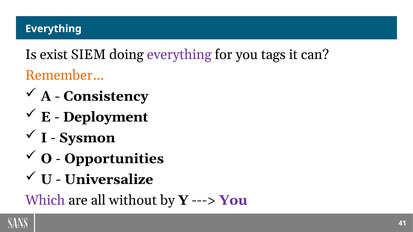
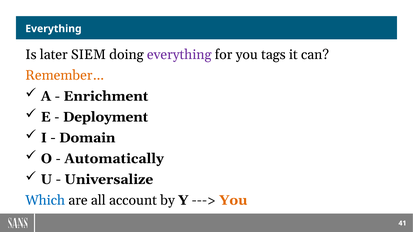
exist: exist -> later
Consistency: Consistency -> Enrichment
Sysmon: Sysmon -> Domain
Opportunities: Opportunities -> Automatically
Which colour: purple -> blue
without: without -> account
You at (233, 200) colour: purple -> orange
